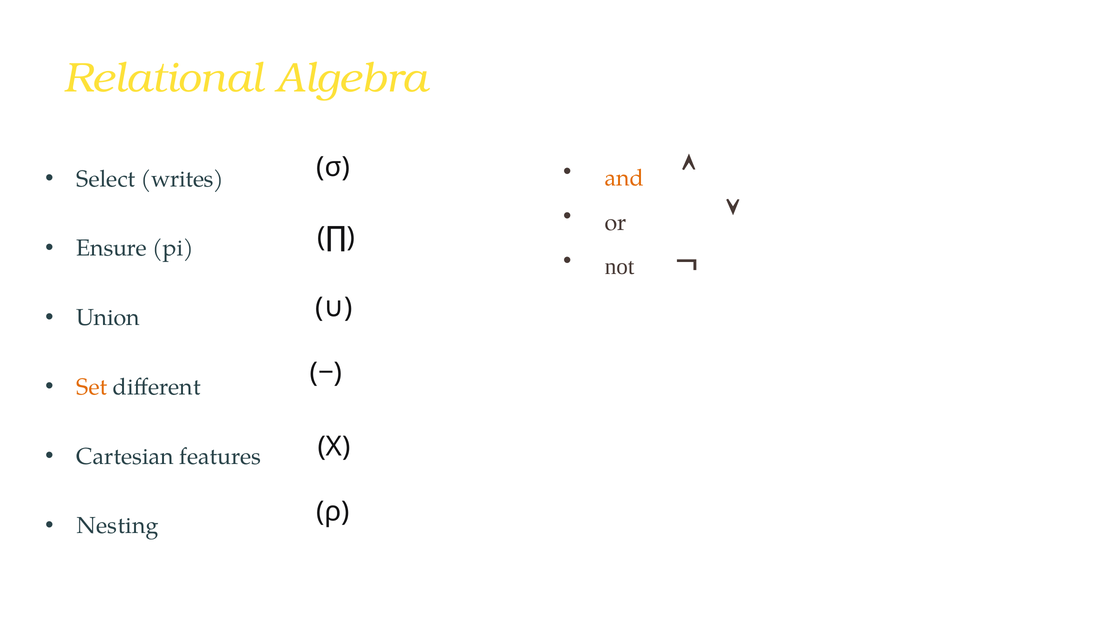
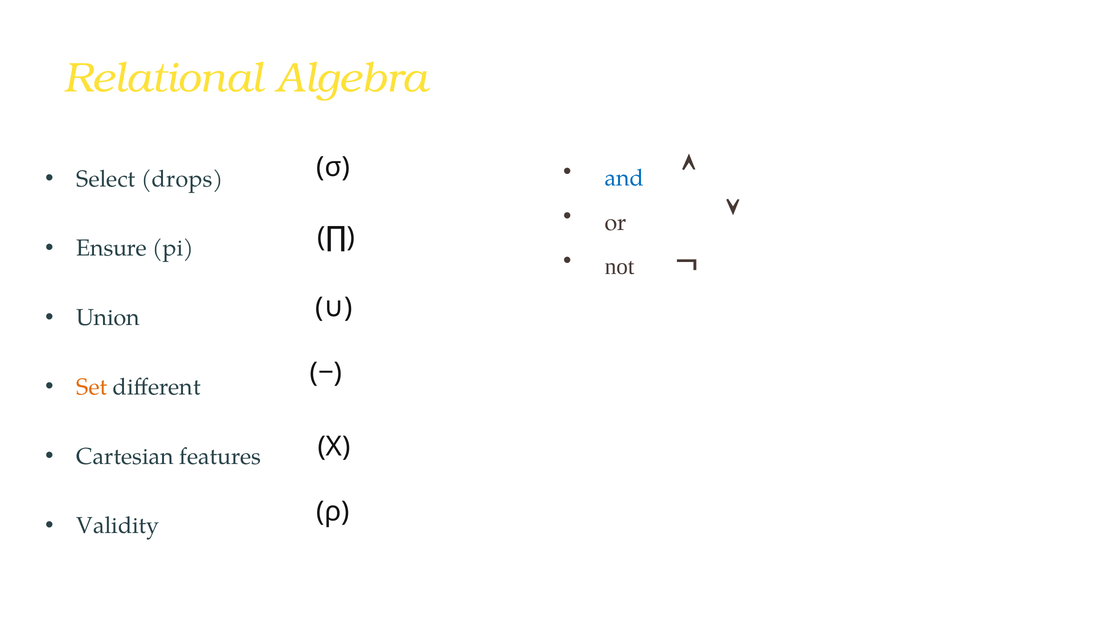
writes: writes -> drops
and colour: orange -> blue
Nesting: Nesting -> Validity
